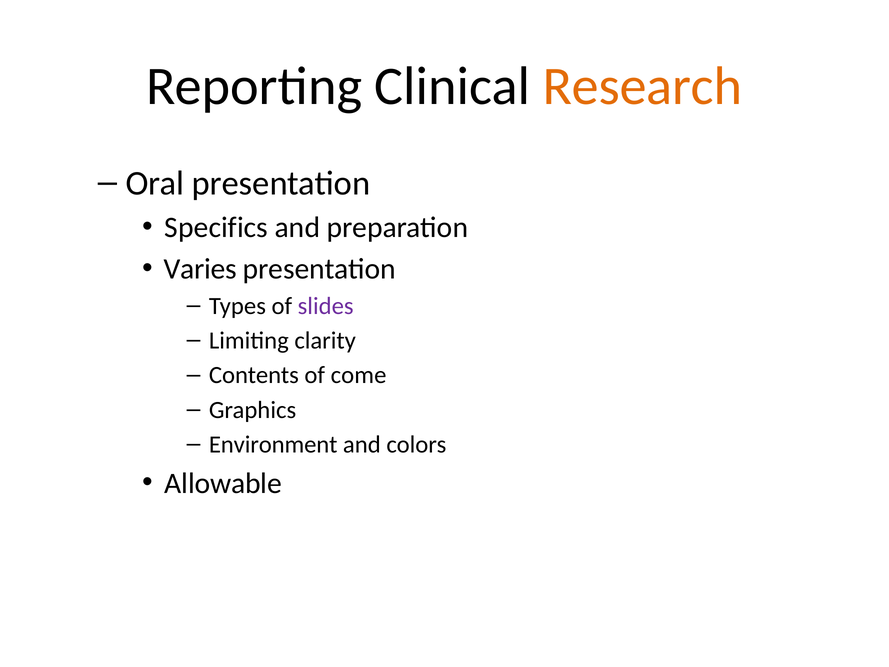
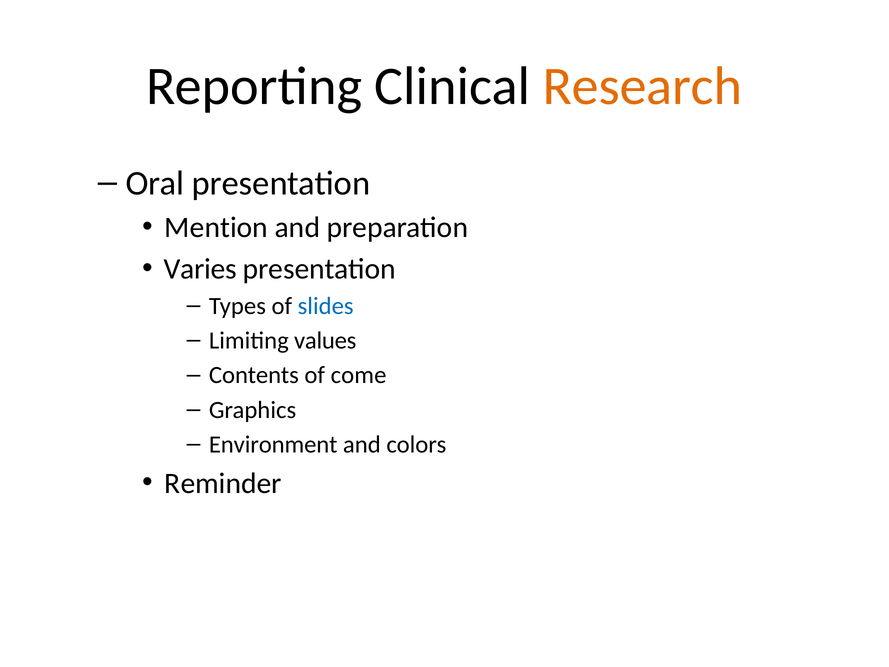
Specifics: Specifics -> Mention
slides colour: purple -> blue
clarity: clarity -> values
Allowable: Allowable -> Reminder
